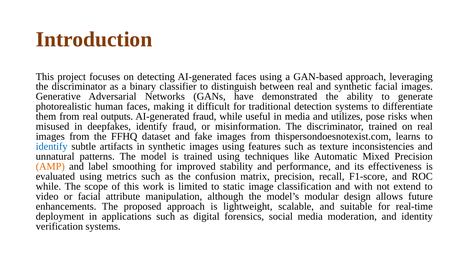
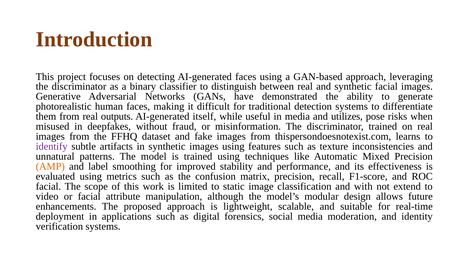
AI-generated fraud: fraud -> itself
deepfakes identify: identify -> without
identify at (52, 146) colour: blue -> purple
while at (48, 186): while -> facial
